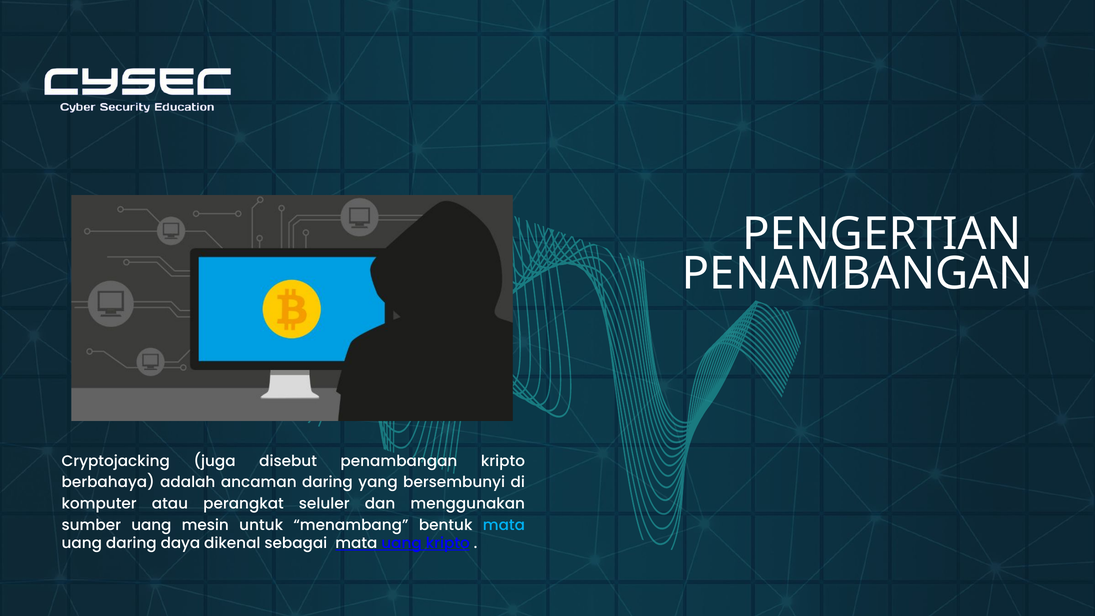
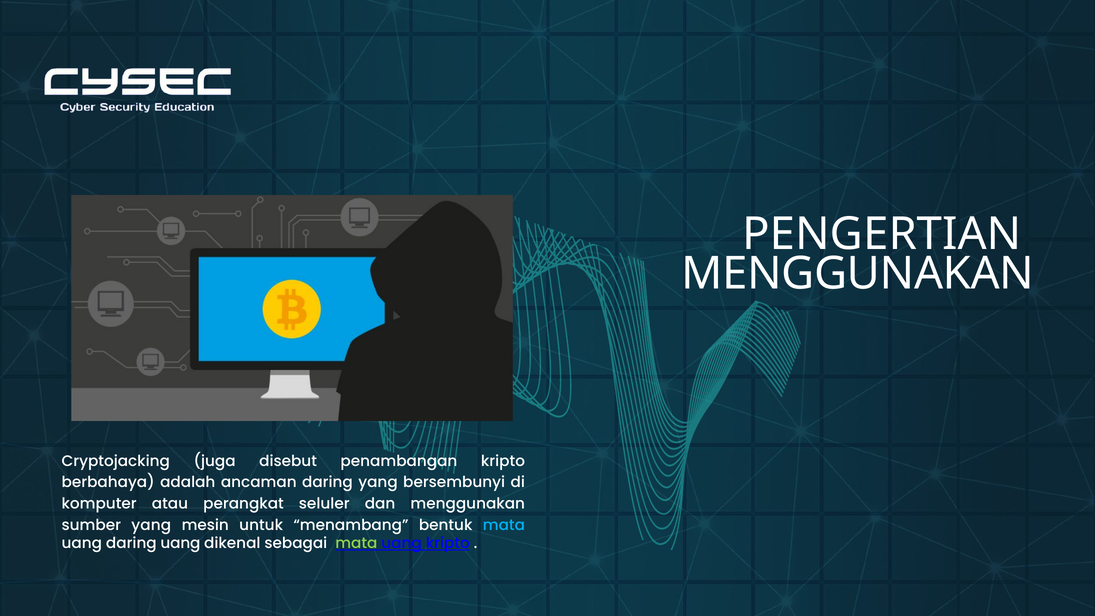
PENAMBANGAN at (857, 274): PENAMBANGAN -> MENGGUNAKAN
sumber uang: uang -> yang
daring daya: daya -> uang
mata at (356, 543) colour: white -> light green
